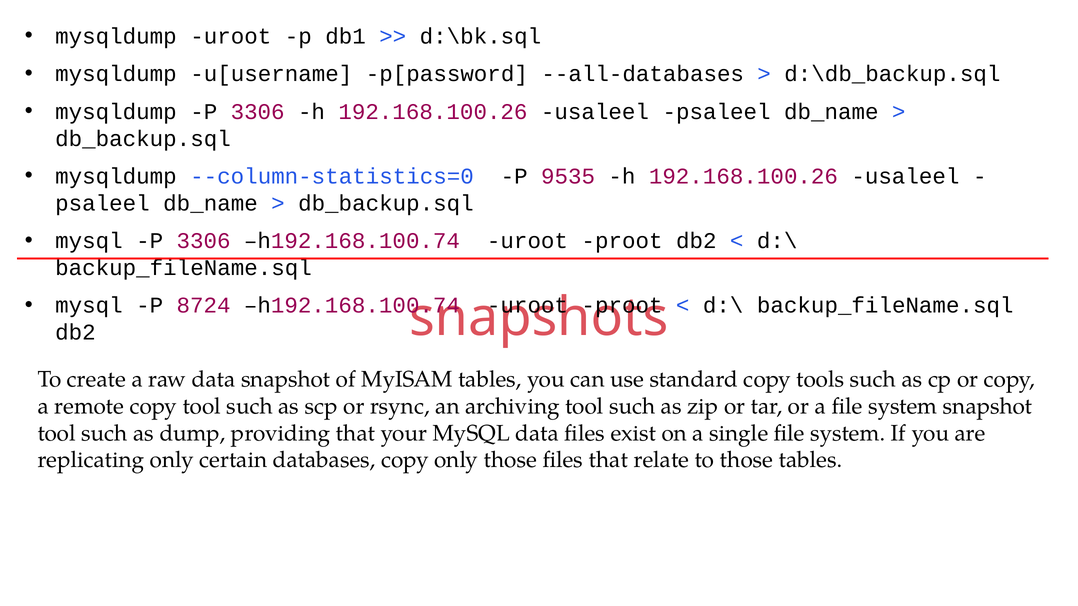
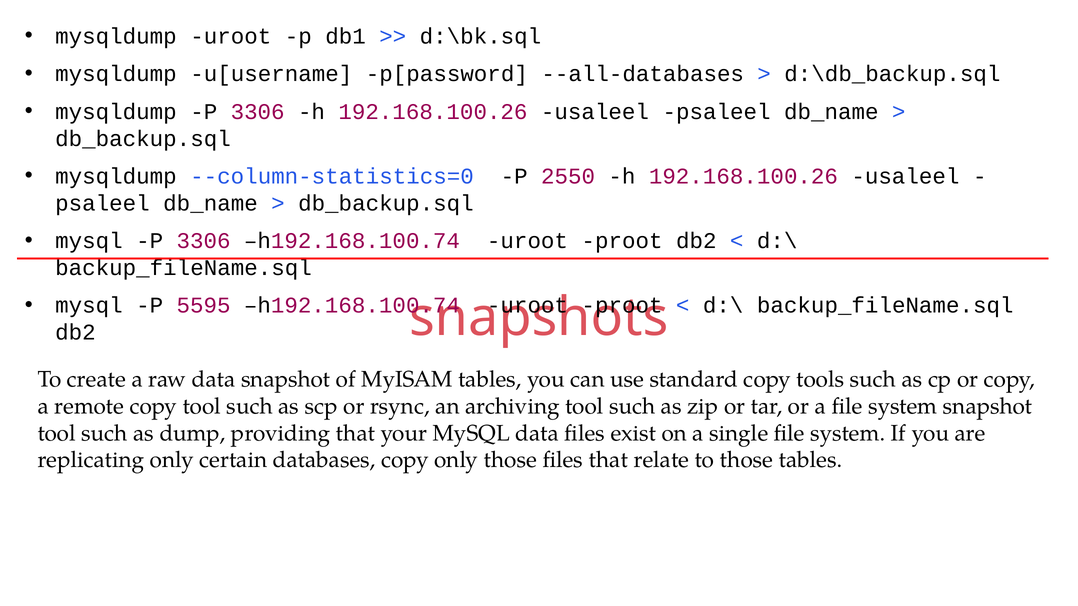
9535: 9535 -> 2550
8724: 8724 -> 5595
